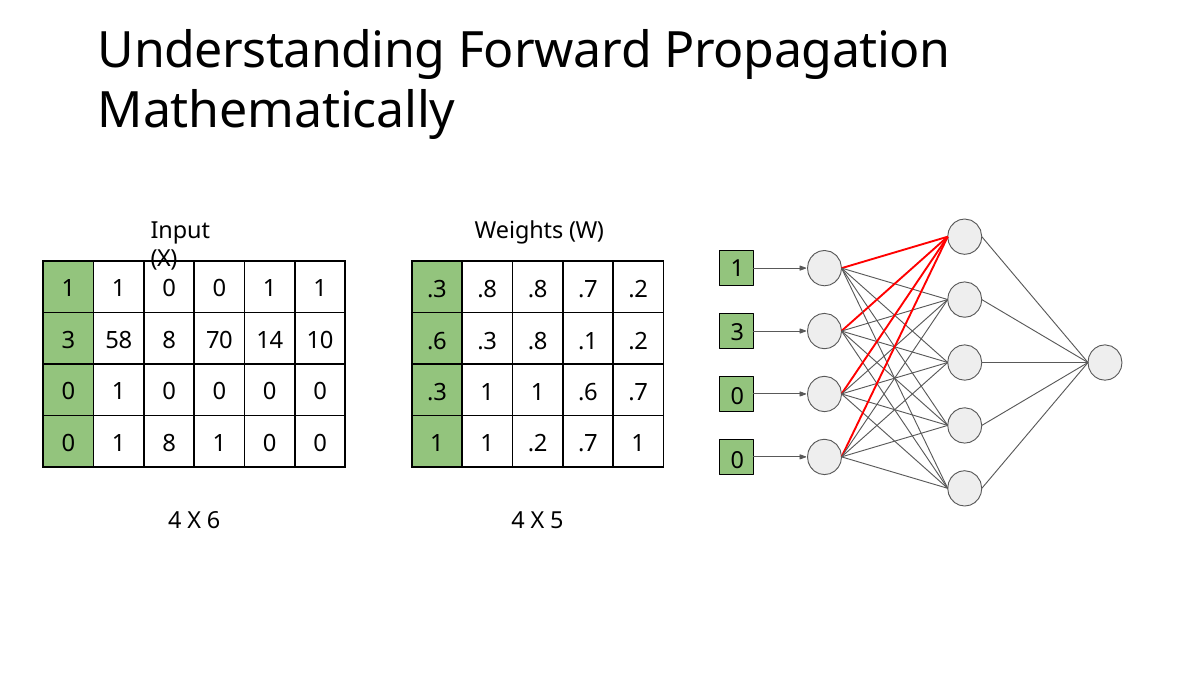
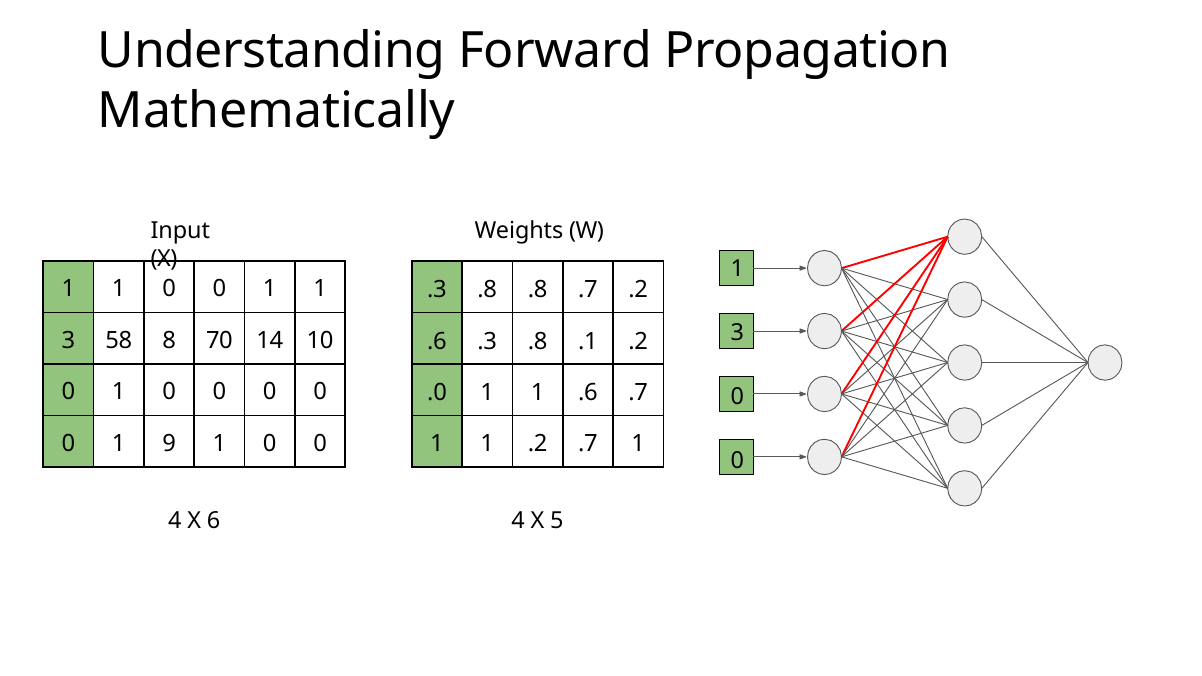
.3 at (437, 393): .3 -> .0
1 8: 8 -> 9
